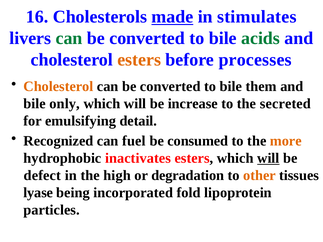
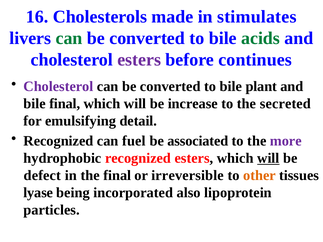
made underline: present -> none
esters at (139, 60) colour: orange -> purple
processes: processes -> continues
Cholesterol at (58, 87) colour: orange -> purple
them: them -> plant
bile only: only -> final
consumed: consumed -> associated
more colour: orange -> purple
hydrophobic inactivates: inactivates -> recognized
the high: high -> final
degradation: degradation -> irreversible
fold: fold -> also
